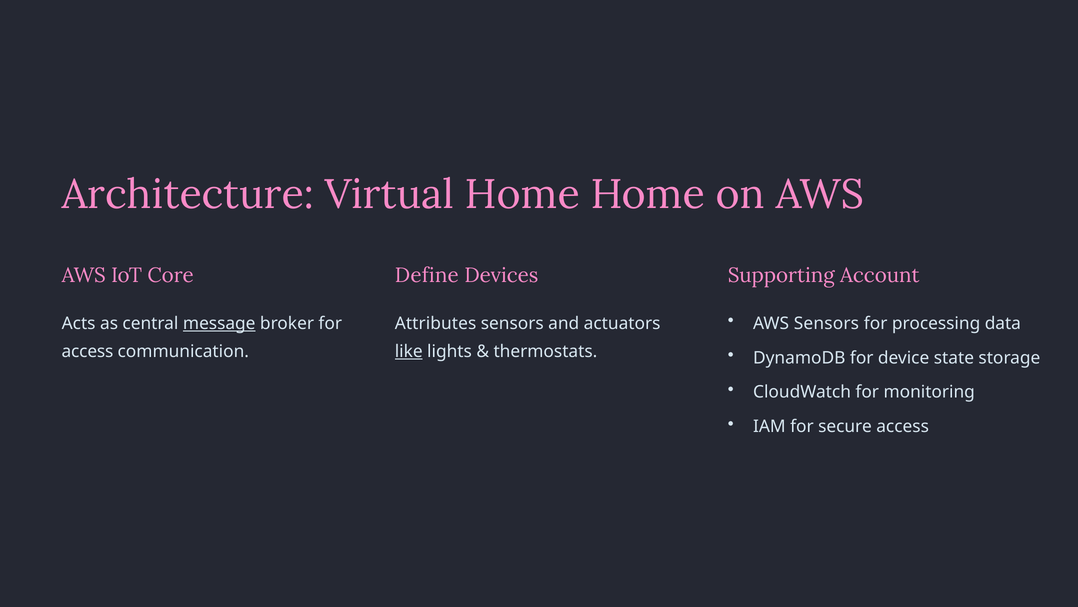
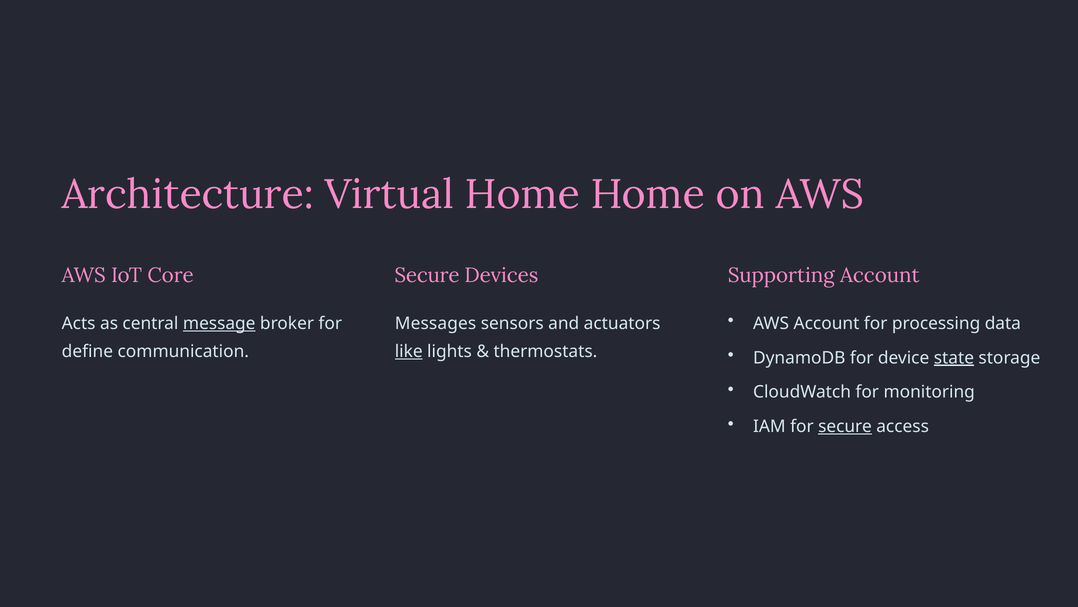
Define at (427, 275): Define -> Secure
AWS Sensors: Sensors -> Account
Attributes: Attributes -> Messages
access at (87, 351): access -> define
state underline: none -> present
secure at (845, 426) underline: none -> present
